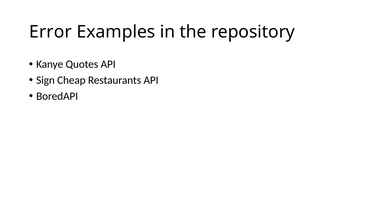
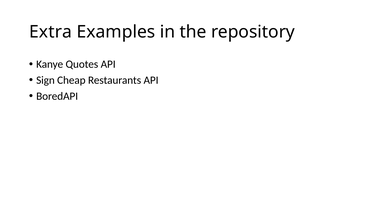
Error: Error -> Extra
